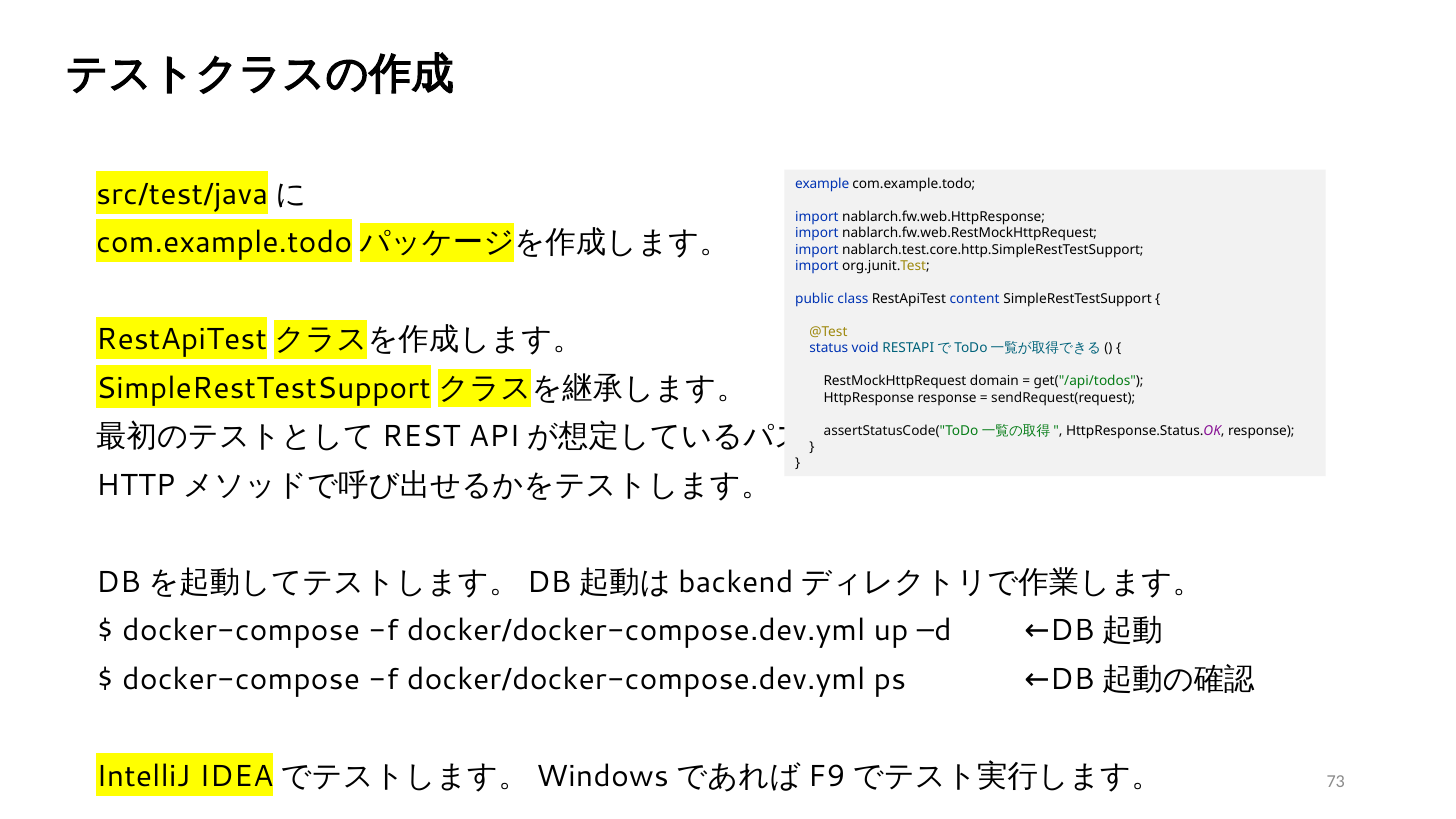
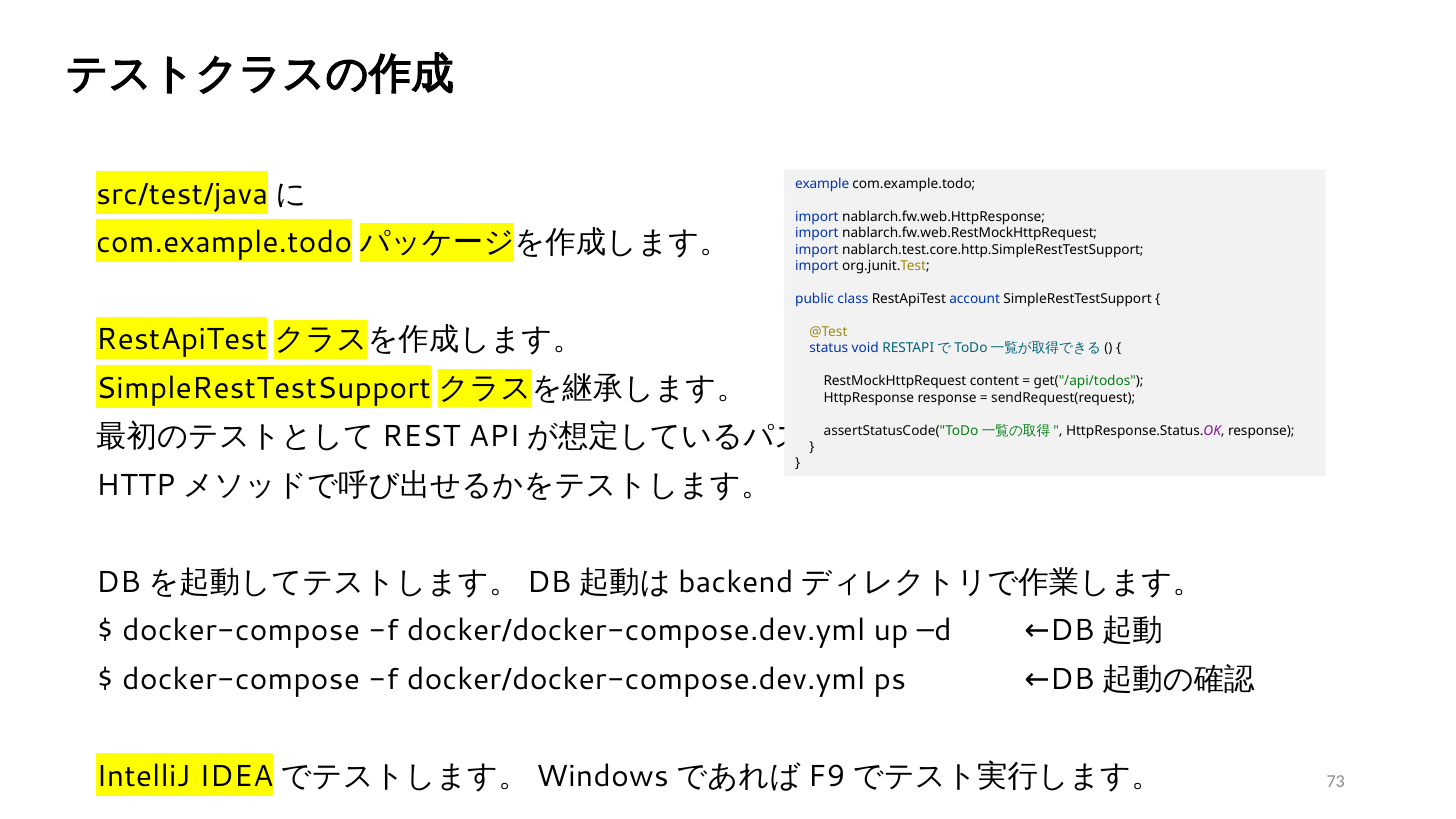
content: content -> account
domain: domain -> content
